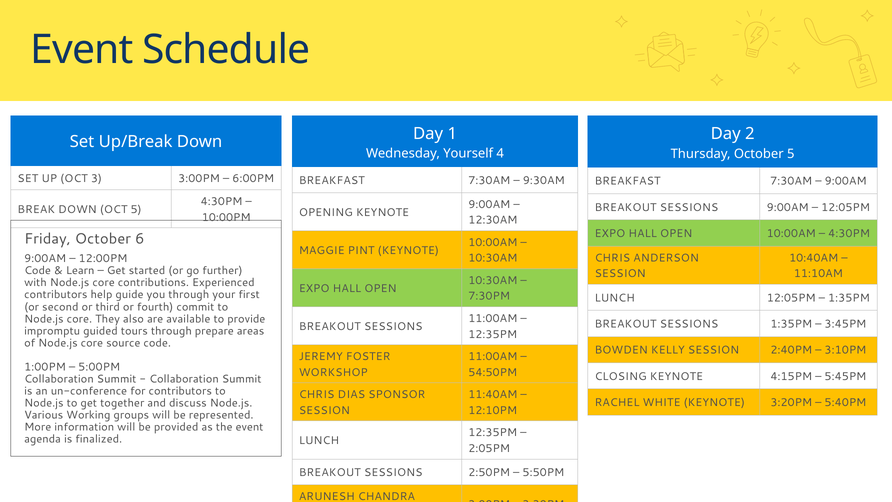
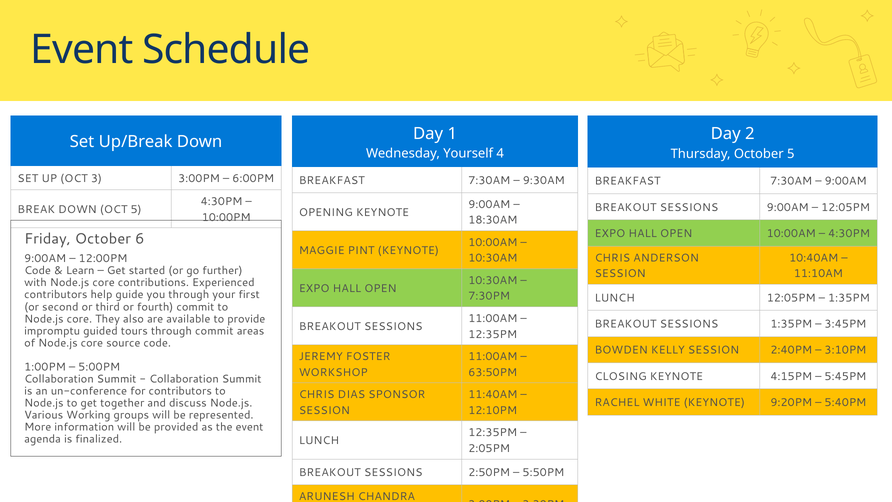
12:30AM: 12:30AM -> 18:30AM
through prepare: prepare -> commit
54:50PM: 54:50PM -> 63:50PM
3:20PM: 3:20PM -> 9:20PM
